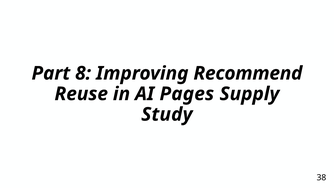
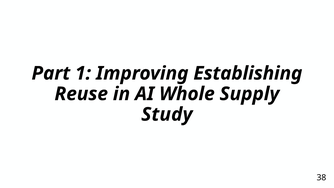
8: 8 -> 1
Recommend: Recommend -> Establishing
Pages: Pages -> Whole
